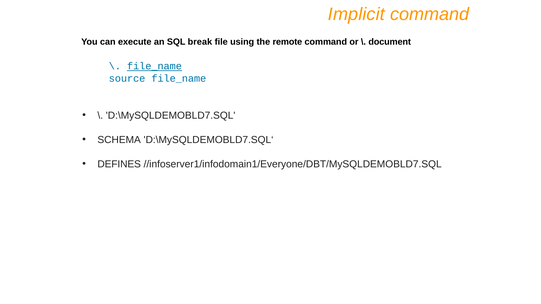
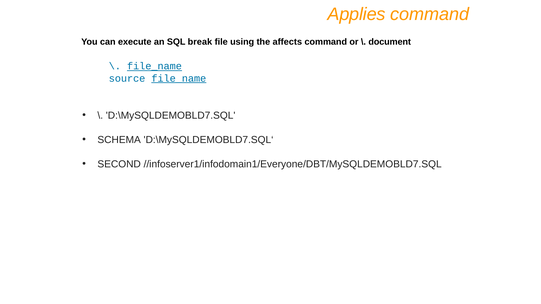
Implicit: Implicit -> Applies
remote: remote -> affects
file_name at (179, 78) underline: none -> present
DEFINES: DEFINES -> SECOND
